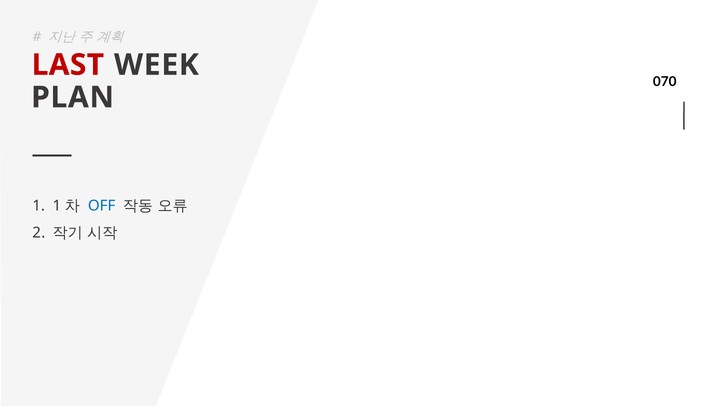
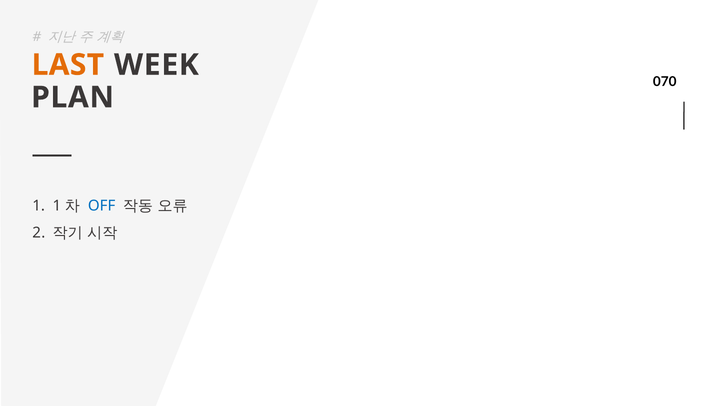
LAST colour: red -> orange
